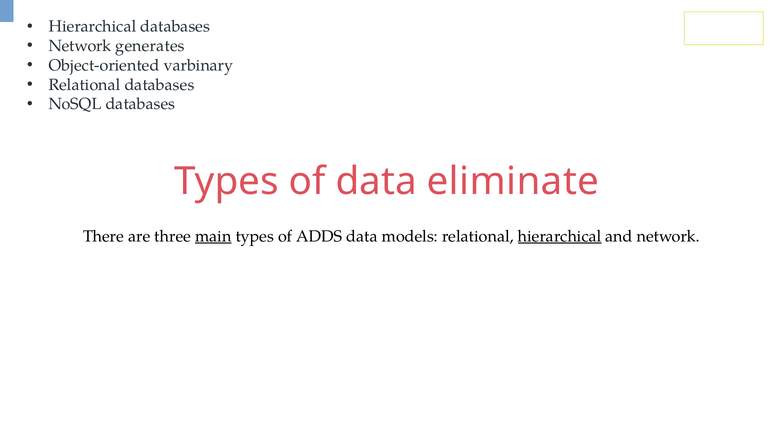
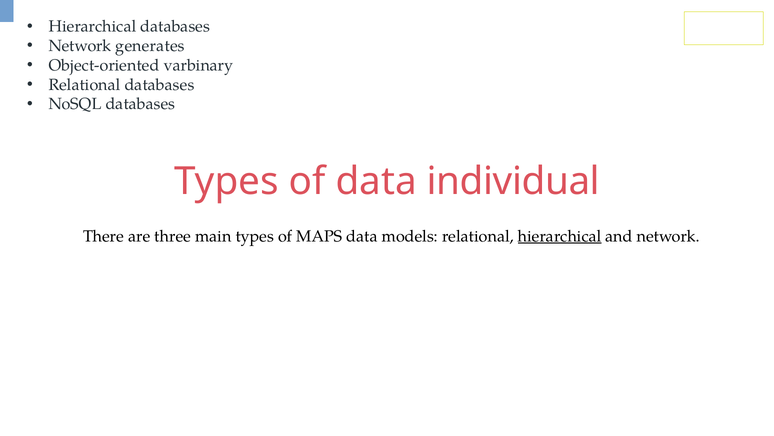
eliminate: eliminate -> individual
main underline: present -> none
ADDS: ADDS -> MAPS
